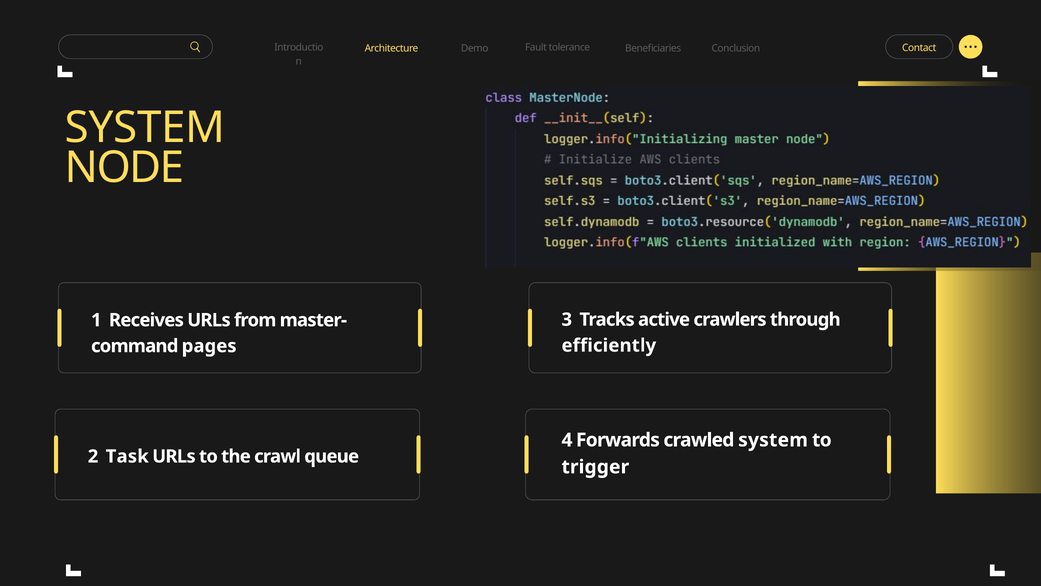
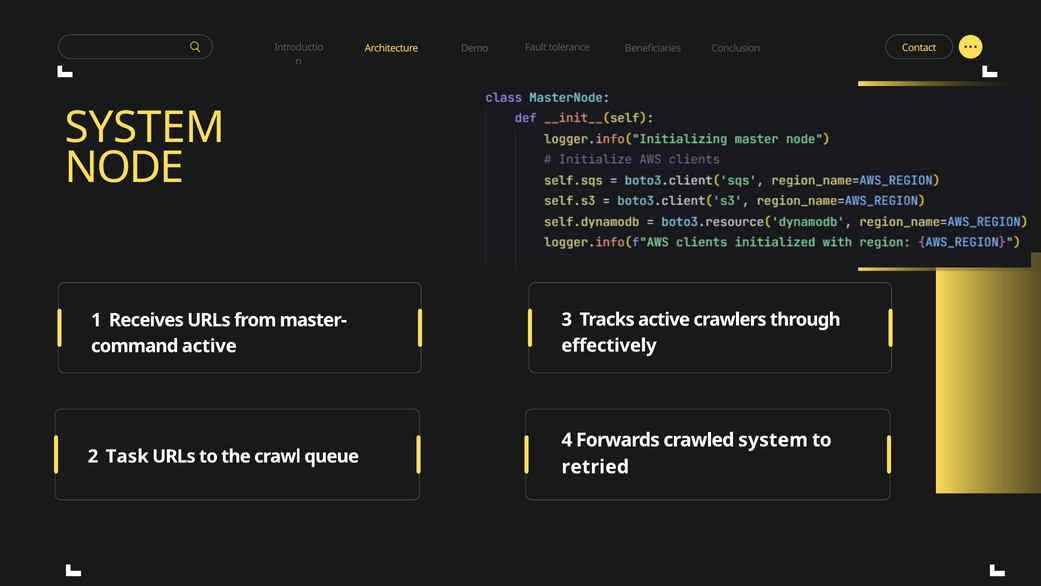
efficiently: efficiently -> effectively
pages at (209, 346): pages -> active
trigger: trigger -> retried
